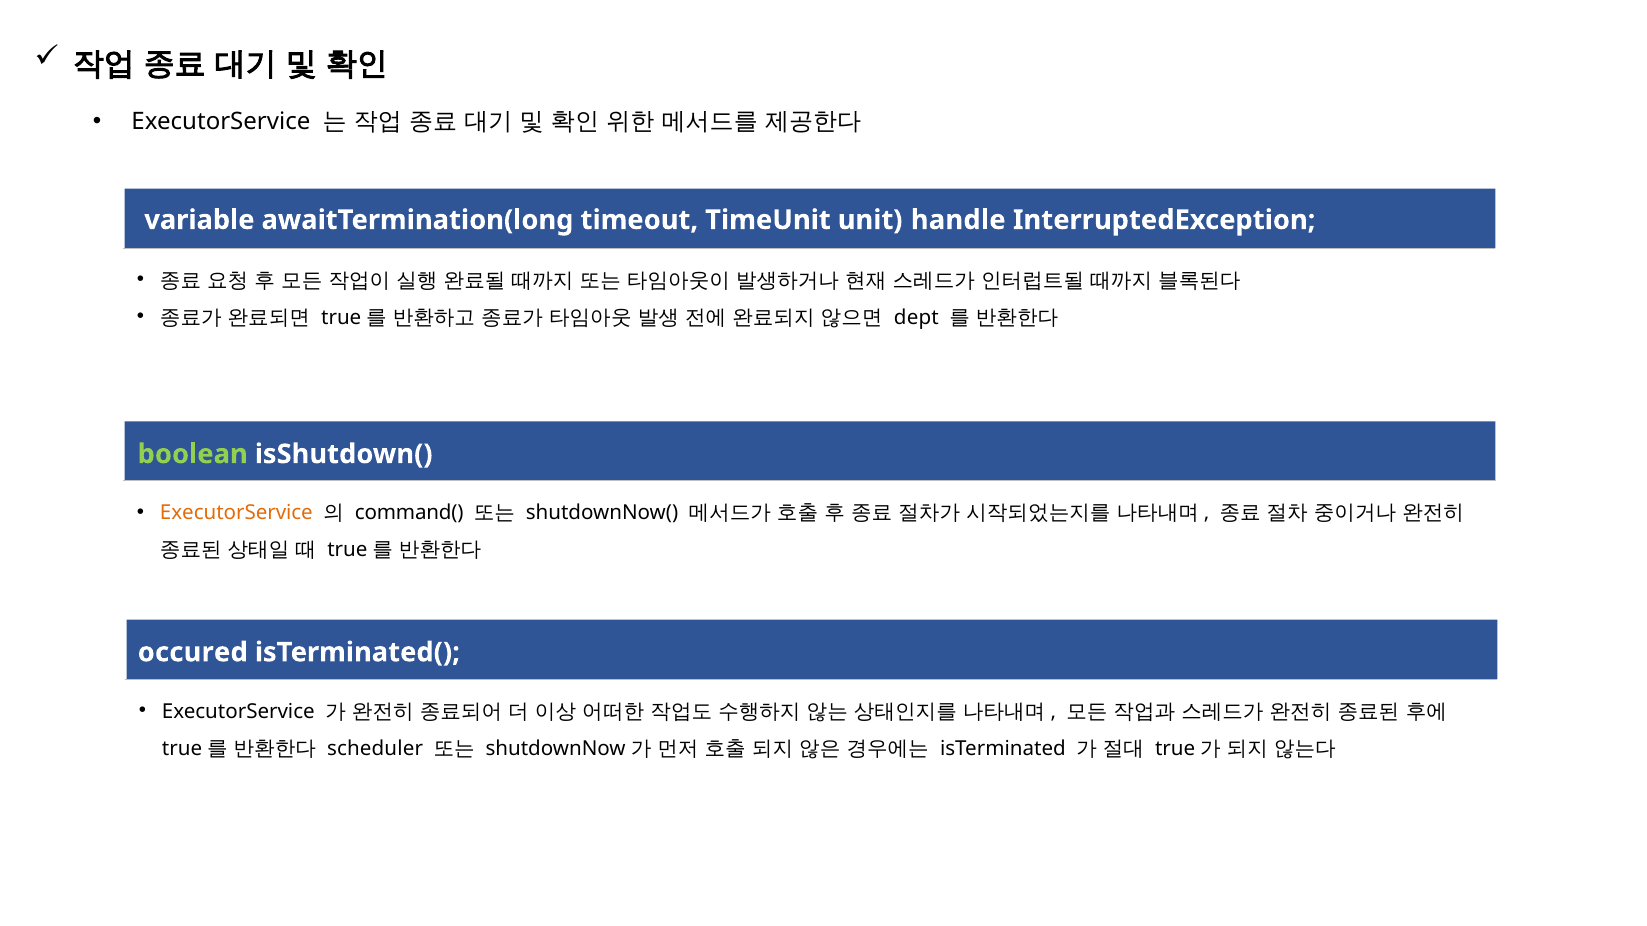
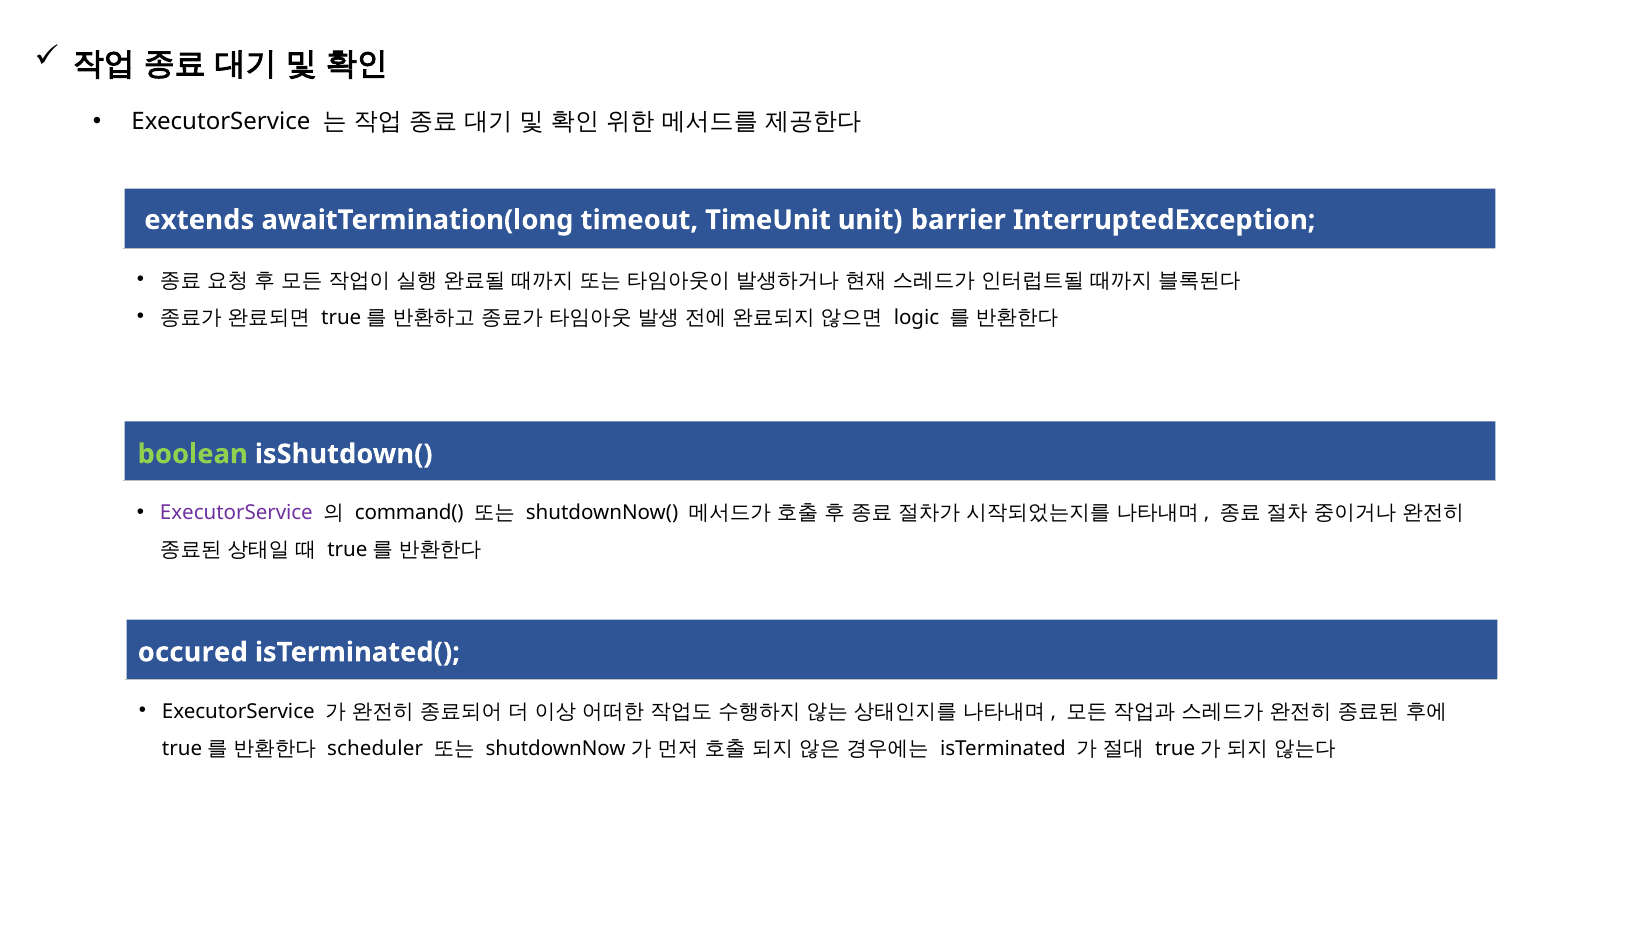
variable: variable -> extends
handle: handle -> barrier
dept: dept -> logic
ExecutorService at (236, 513) colour: orange -> purple
